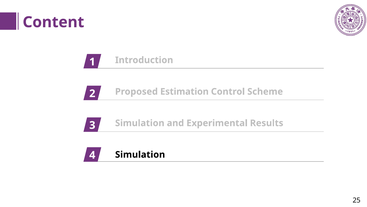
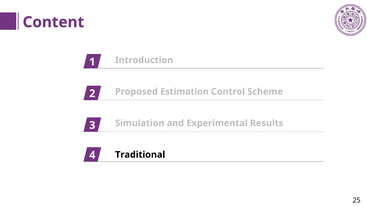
Simulation at (140, 154): Simulation -> Traditional
